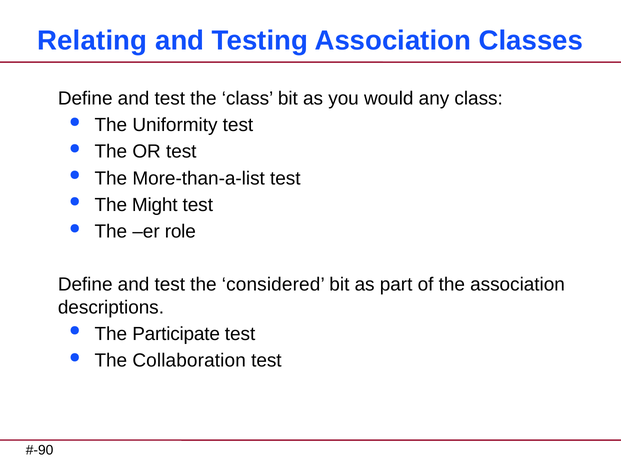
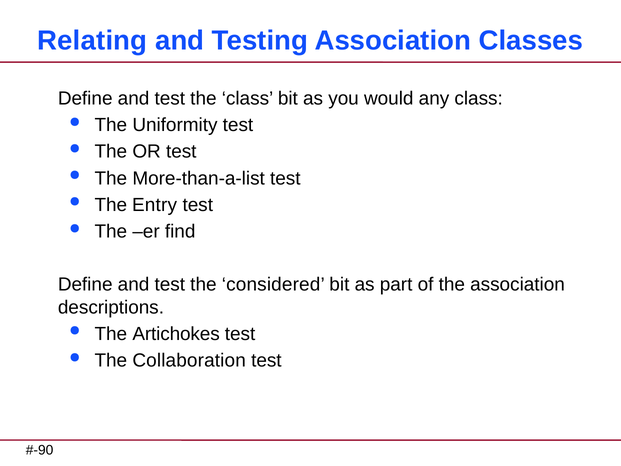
Might: Might -> Entry
role: role -> find
Participate: Participate -> Artichokes
